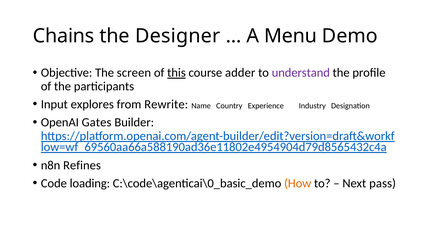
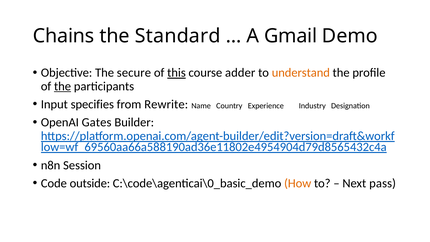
Designer: Designer -> Standard
Menu: Menu -> Gmail
screen: screen -> secure
understand colour: purple -> orange
the at (63, 86) underline: none -> present
explores: explores -> specifies
Refines: Refines -> Session
loading: loading -> outside
